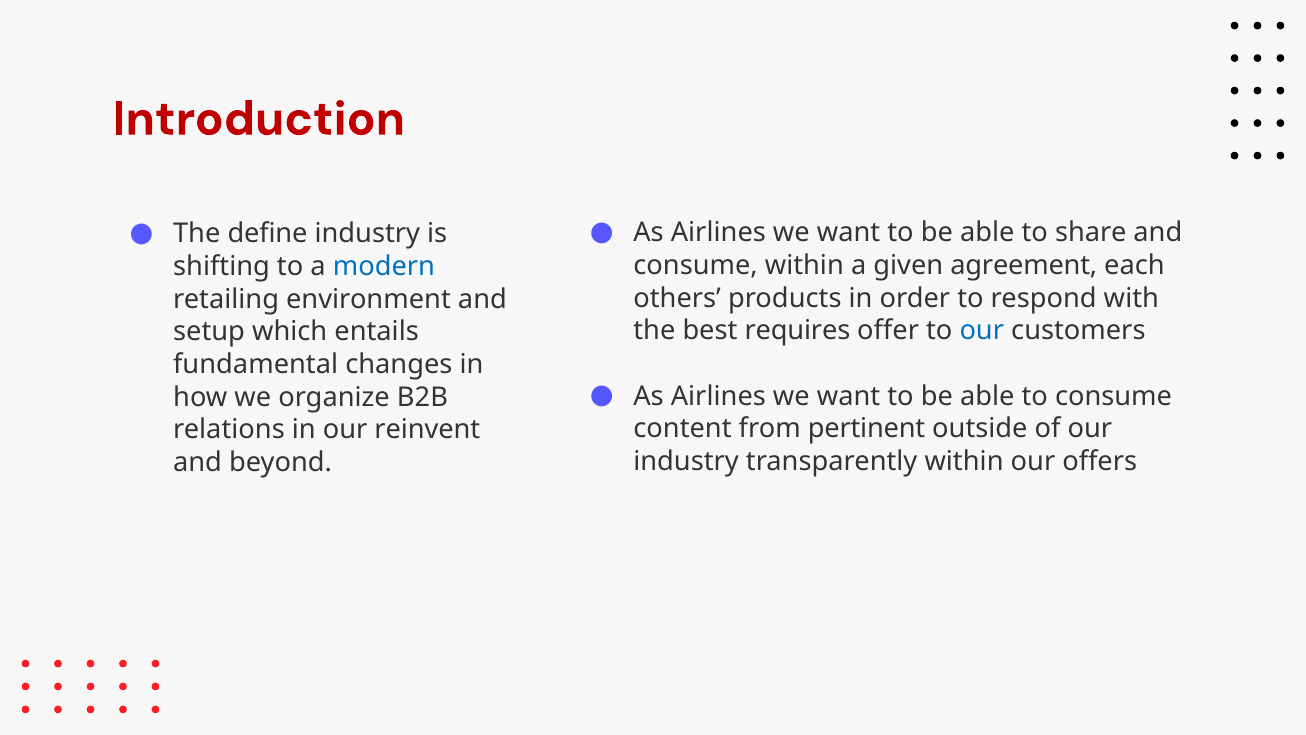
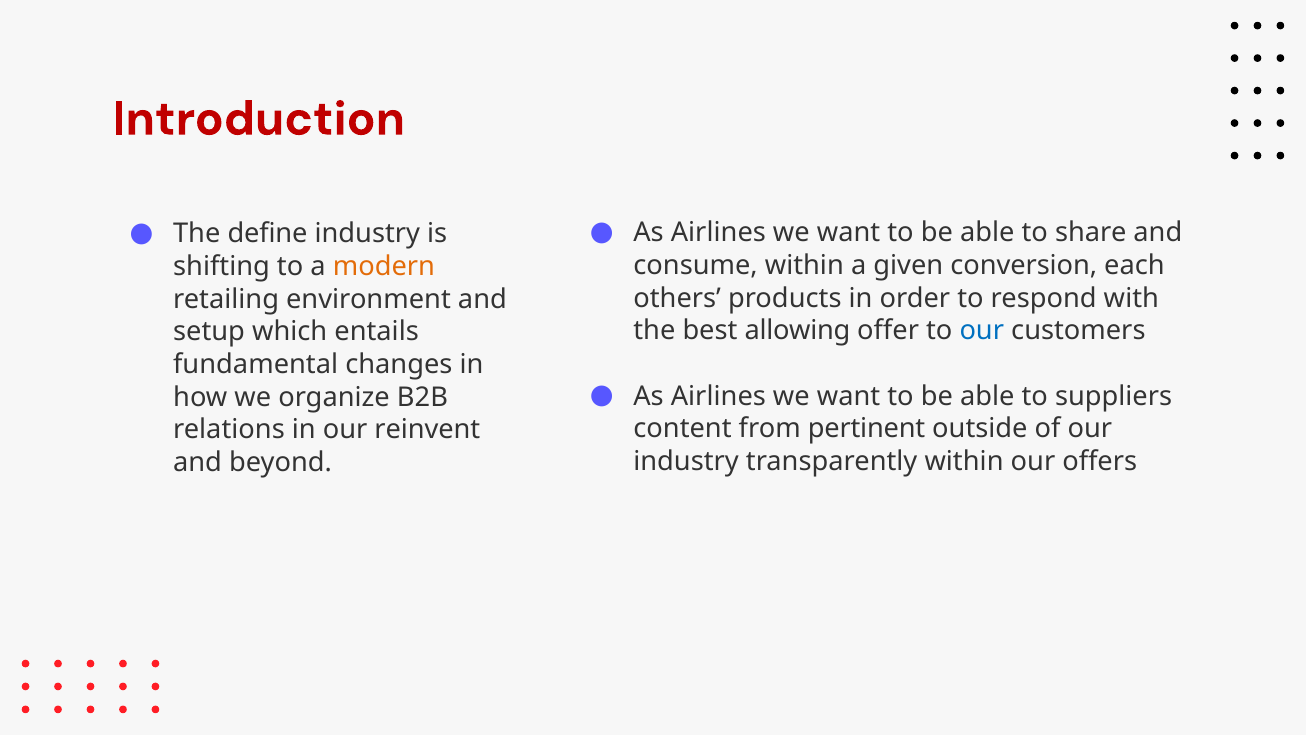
agreement: agreement -> conversion
modern colour: blue -> orange
requires: requires -> allowing
to consume: consume -> suppliers
